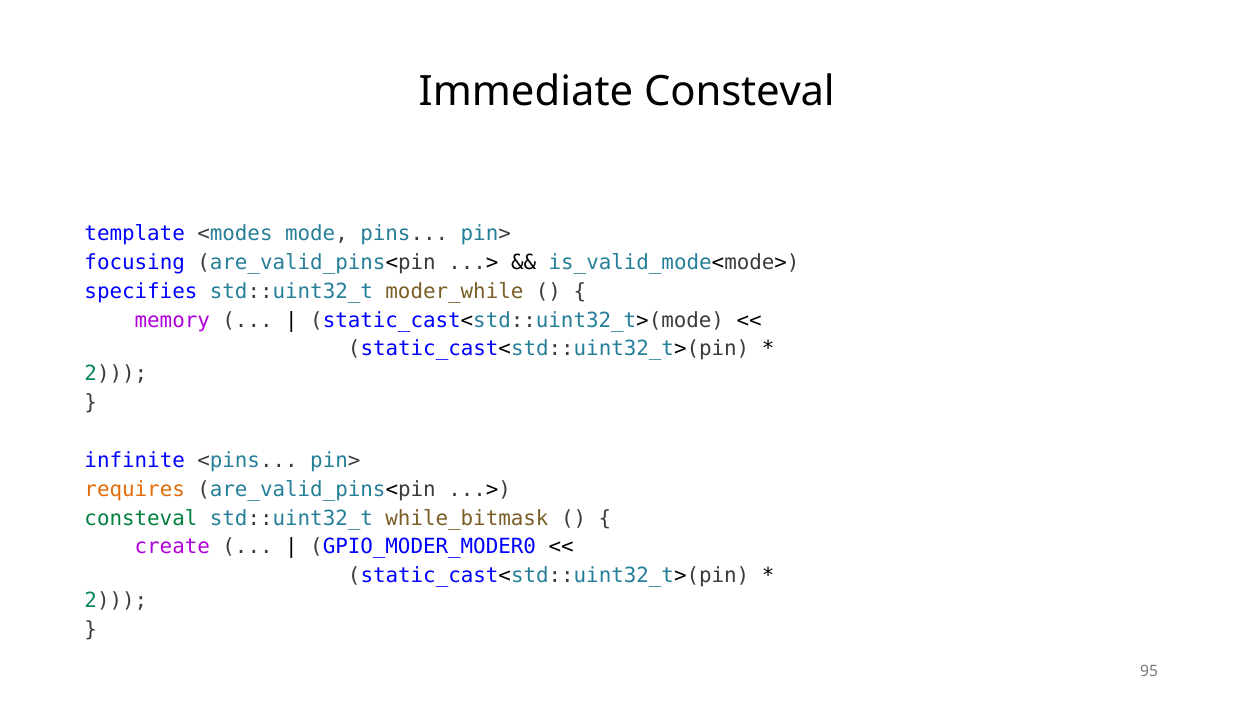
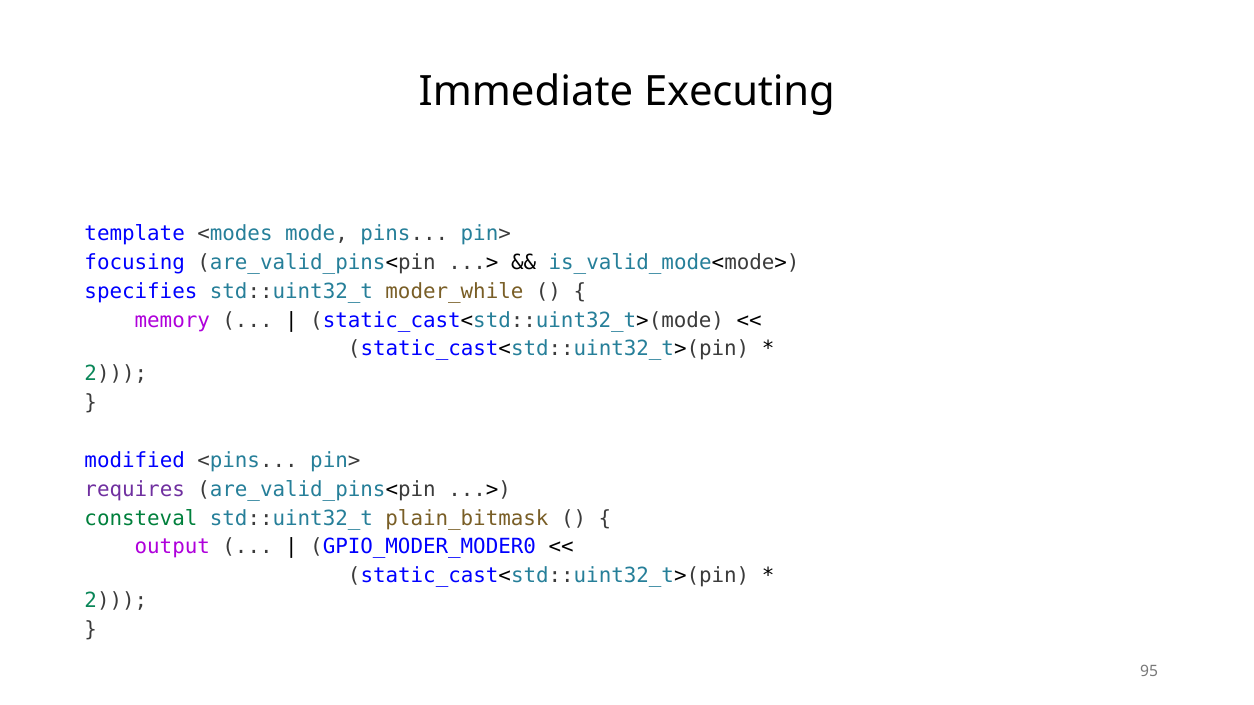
Immediate Consteval: Consteval -> Executing
infinite: infinite -> modified
requires colour: orange -> purple
while_bitmask: while_bitmask -> plain_bitmask
create: create -> output
